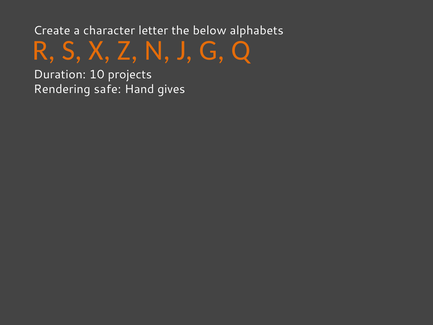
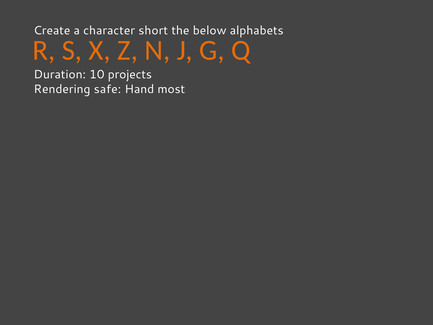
letter: letter -> short
gives: gives -> most
